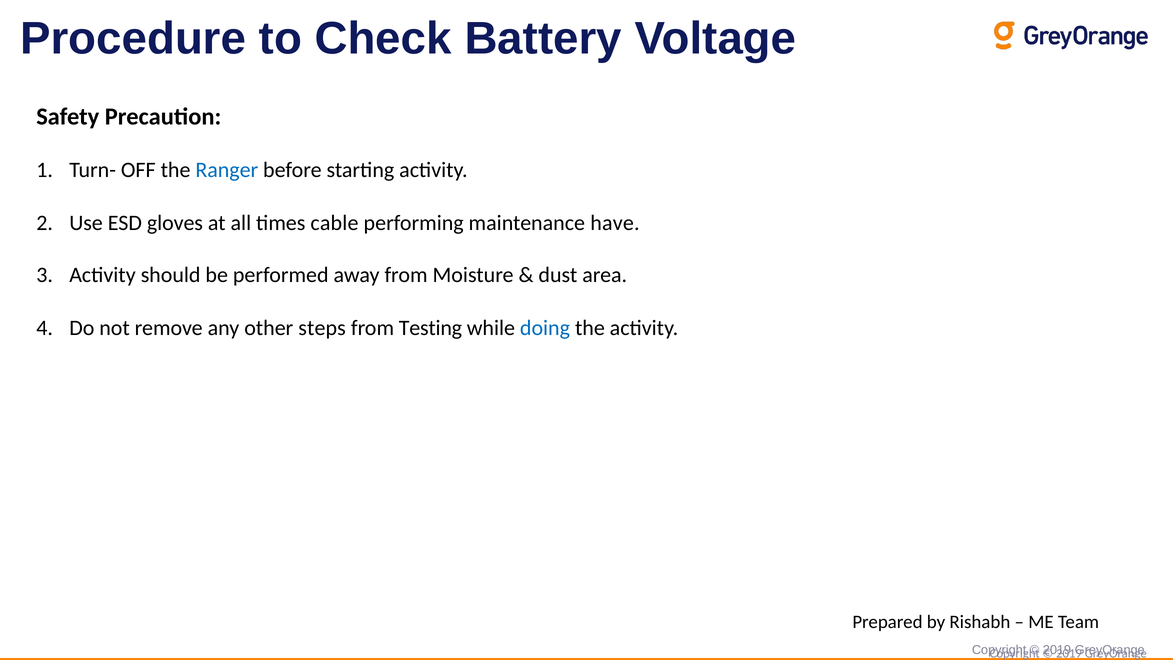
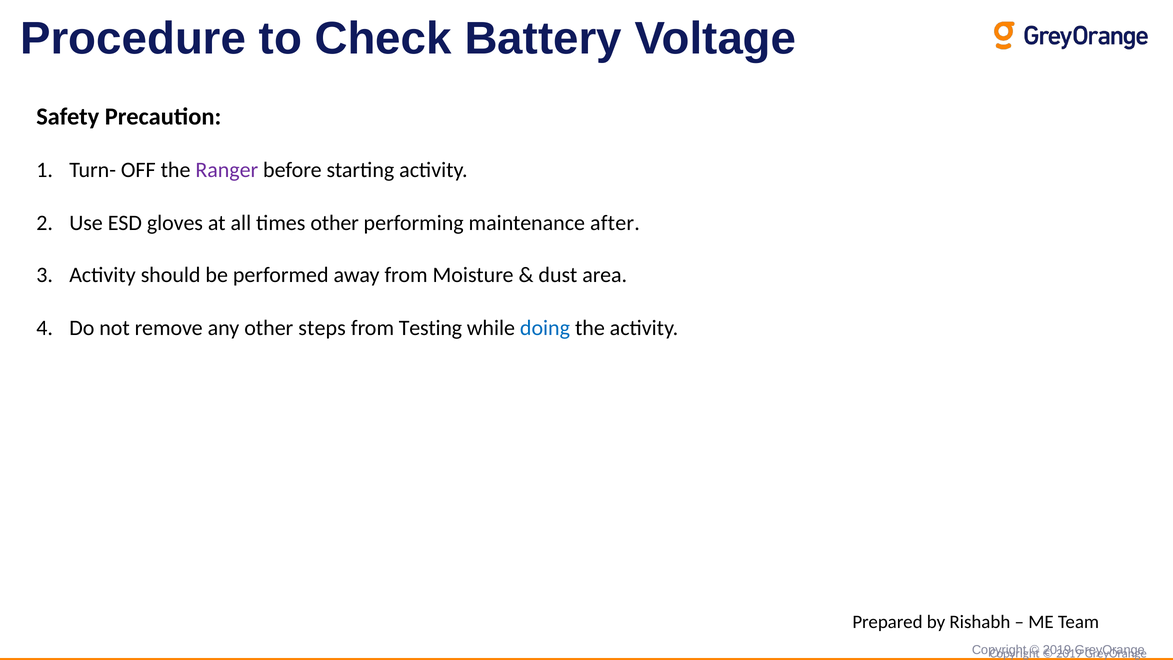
Ranger colour: blue -> purple
times cable: cable -> other
have: have -> after
